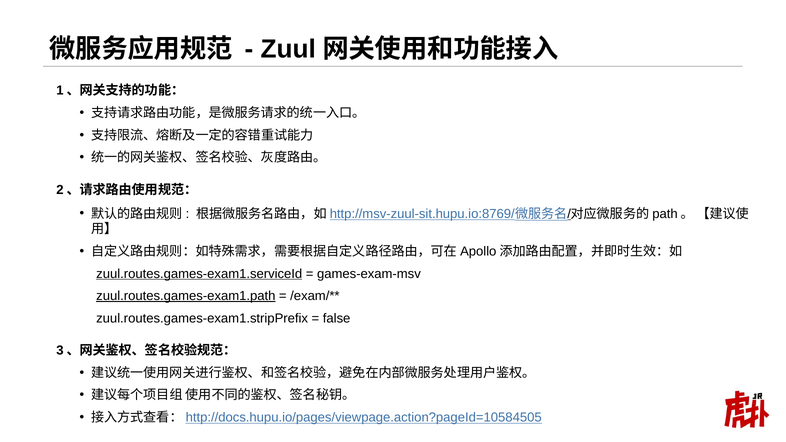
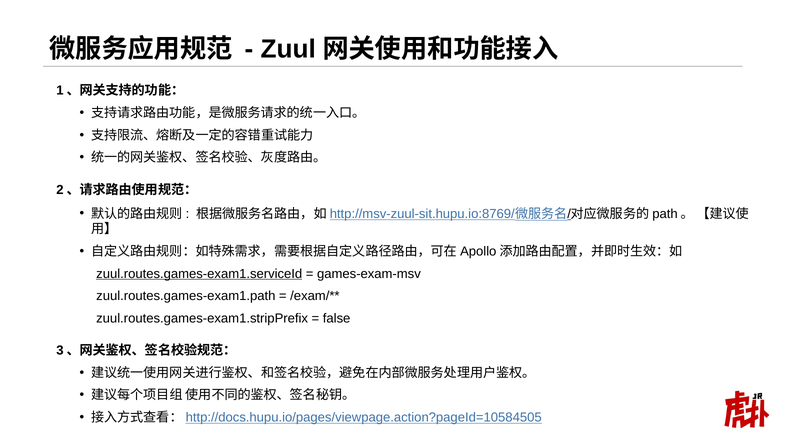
zuul.routes.games-exam1.path underline: present -> none
